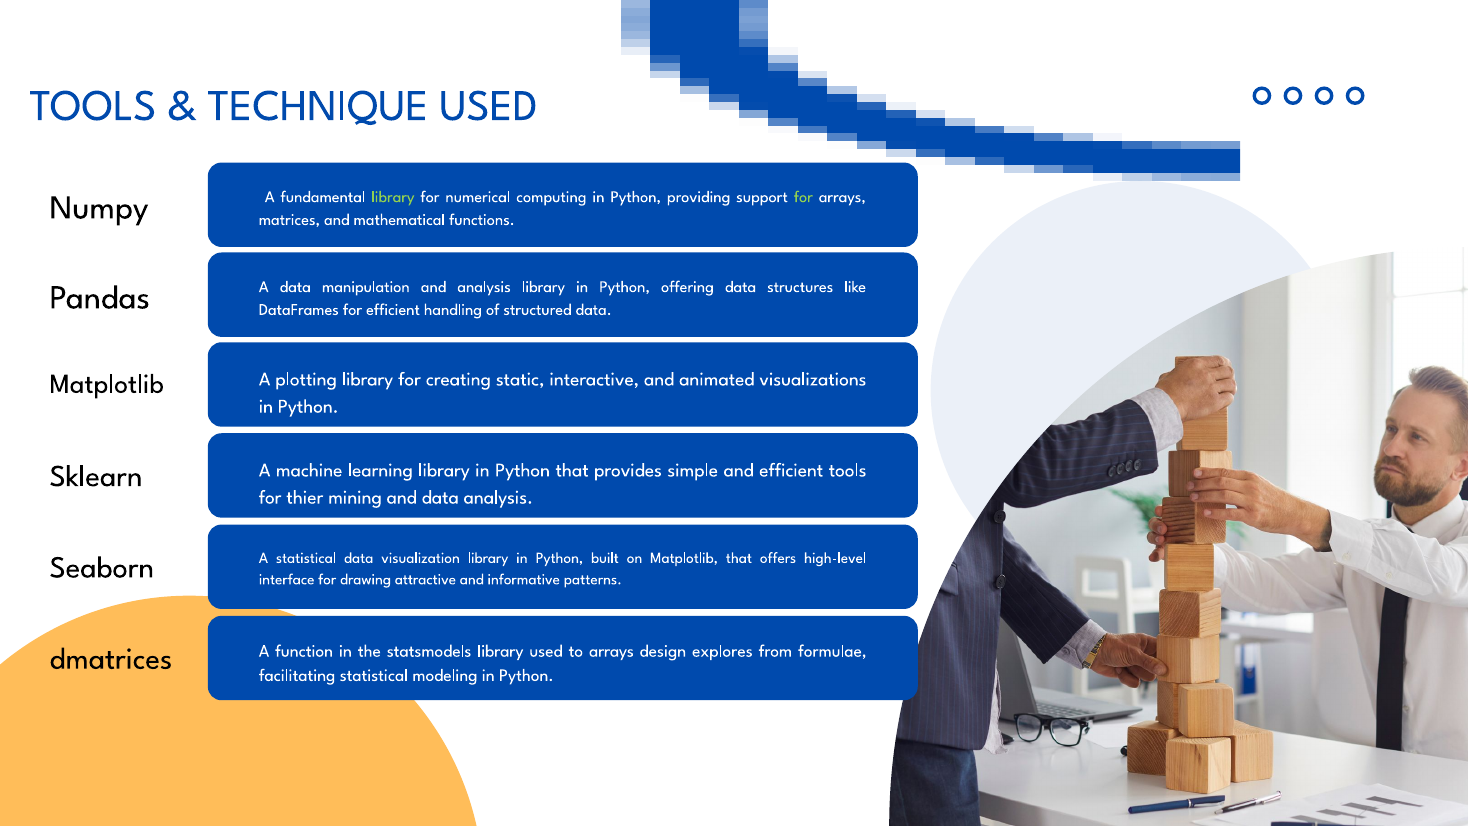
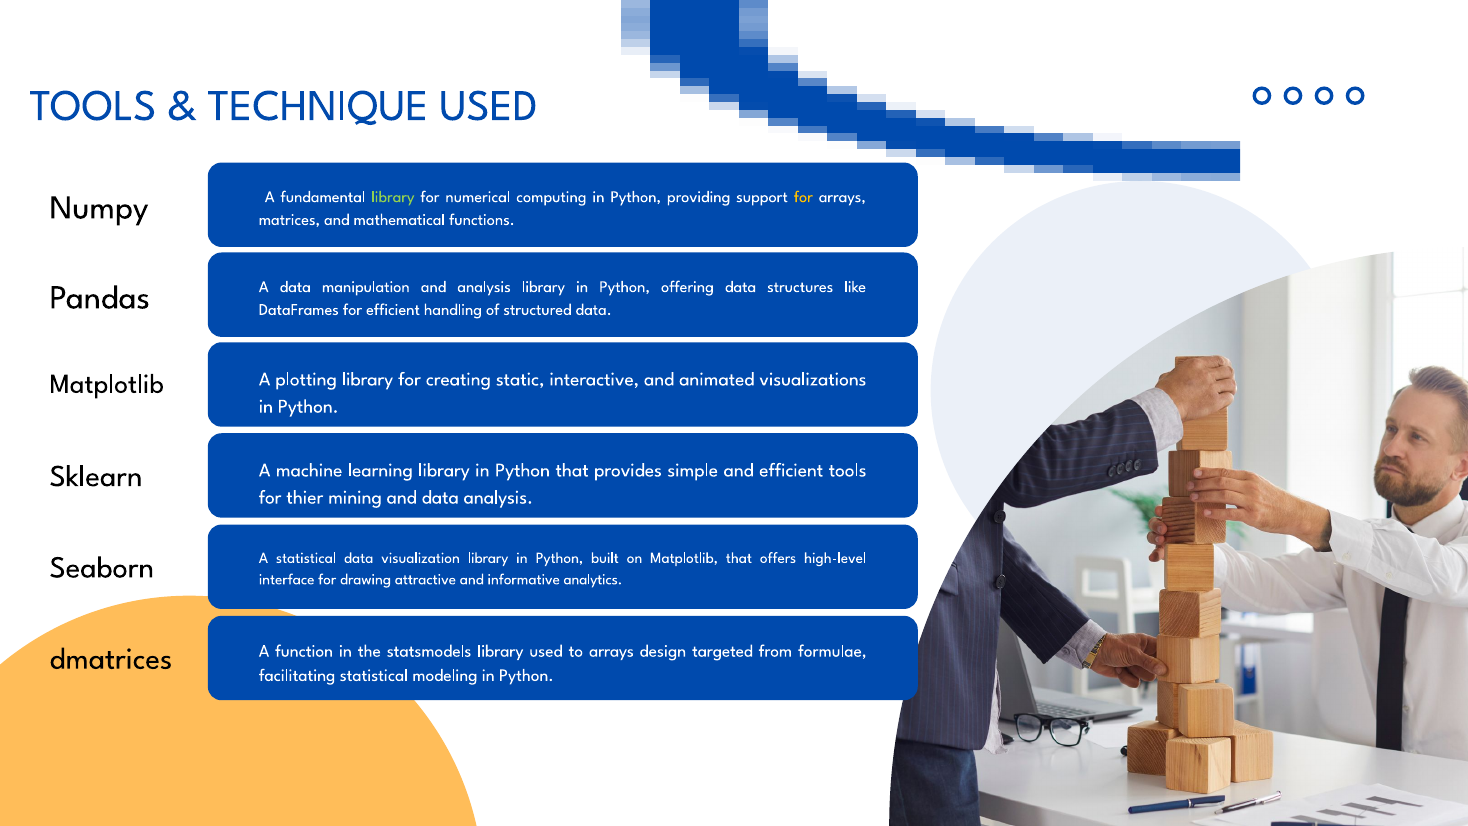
for at (803, 197) colour: light green -> yellow
patterns: patterns -> analytics
explores: explores -> targeted
